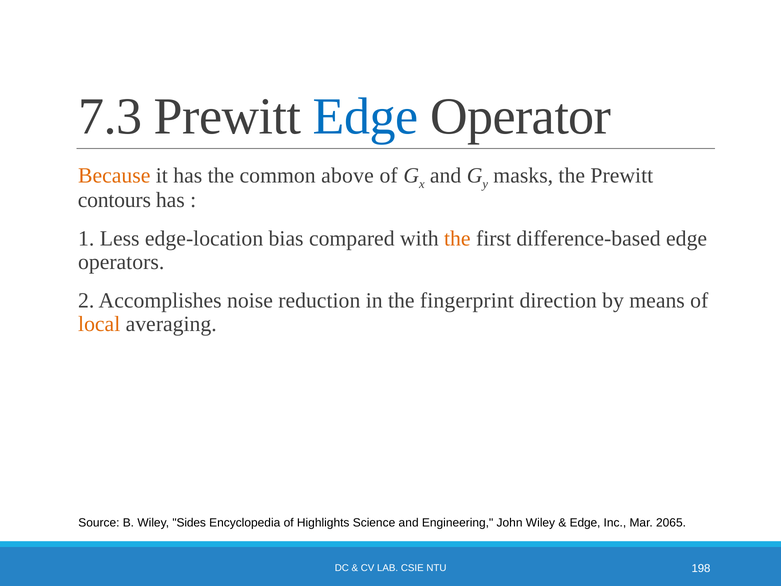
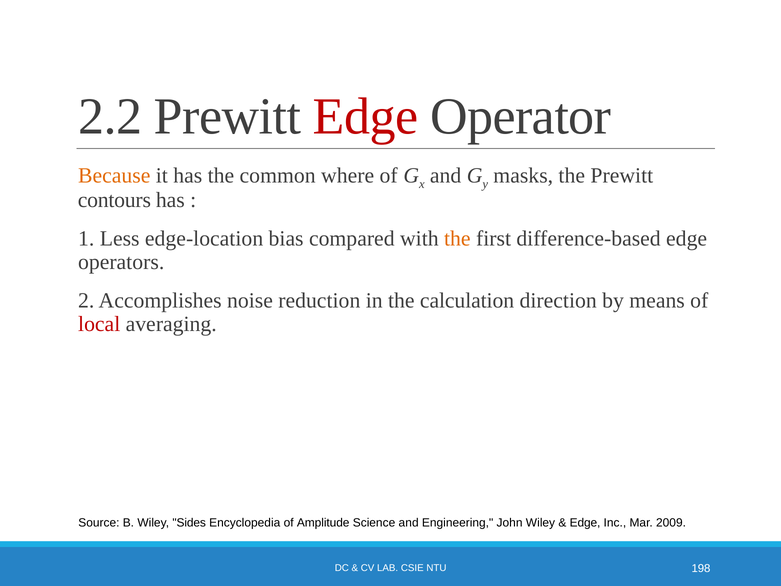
7.3: 7.3 -> 2.2
Edge at (366, 117) colour: blue -> red
above: above -> where
fingerprint: fingerprint -> calculation
local colour: orange -> red
Highlights: Highlights -> Amplitude
2065: 2065 -> 2009
